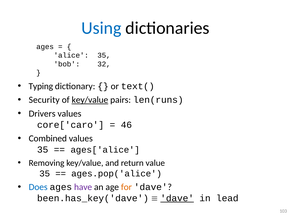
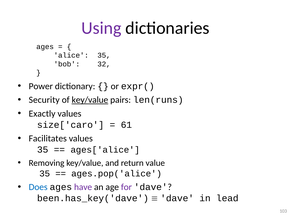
Using colour: blue -> purple
Typing: Typing -> Power
text(: text( -> expr(
Drivers: Drivers -> Exactly
core['caro: core['caro -> size['caro
46: 46 -> 61
Combined: Combined -> Facilitates
for colour: orange -> purple
dave at (177, 198) underline: present -> none
